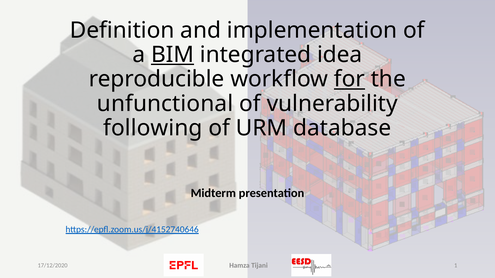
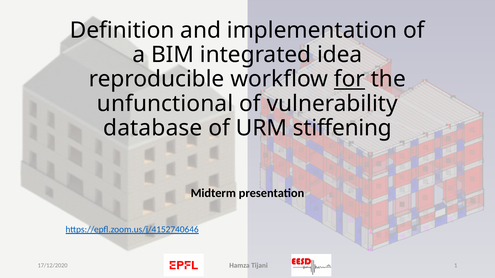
BIM underline: present -> none
following: following -> database
database: database -> stiffening
